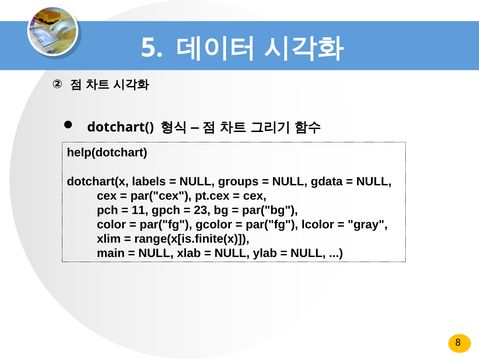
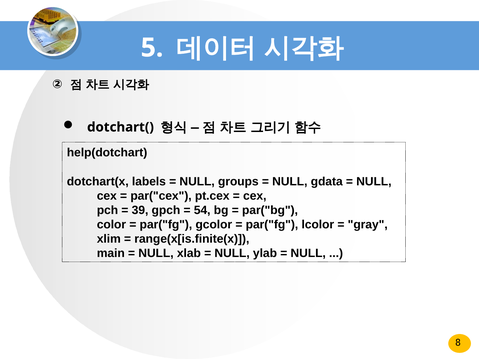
11: 11 -> 39
23: 23 -> 54
